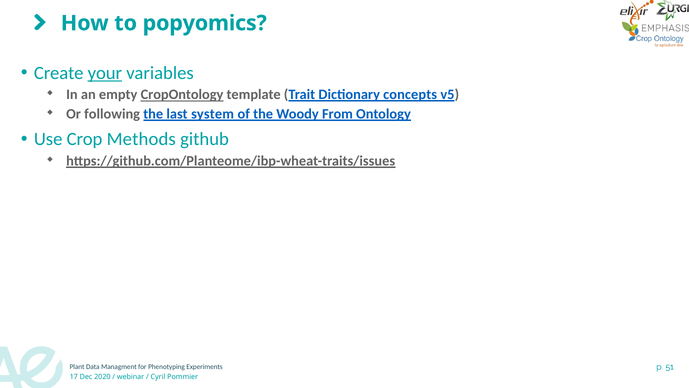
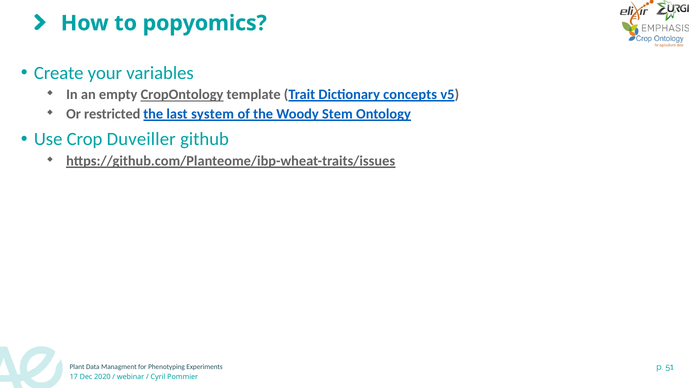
your underline: present -> none
following: following -> restricted
From: From -> Stem
Methods: Methods -> Duveiller
